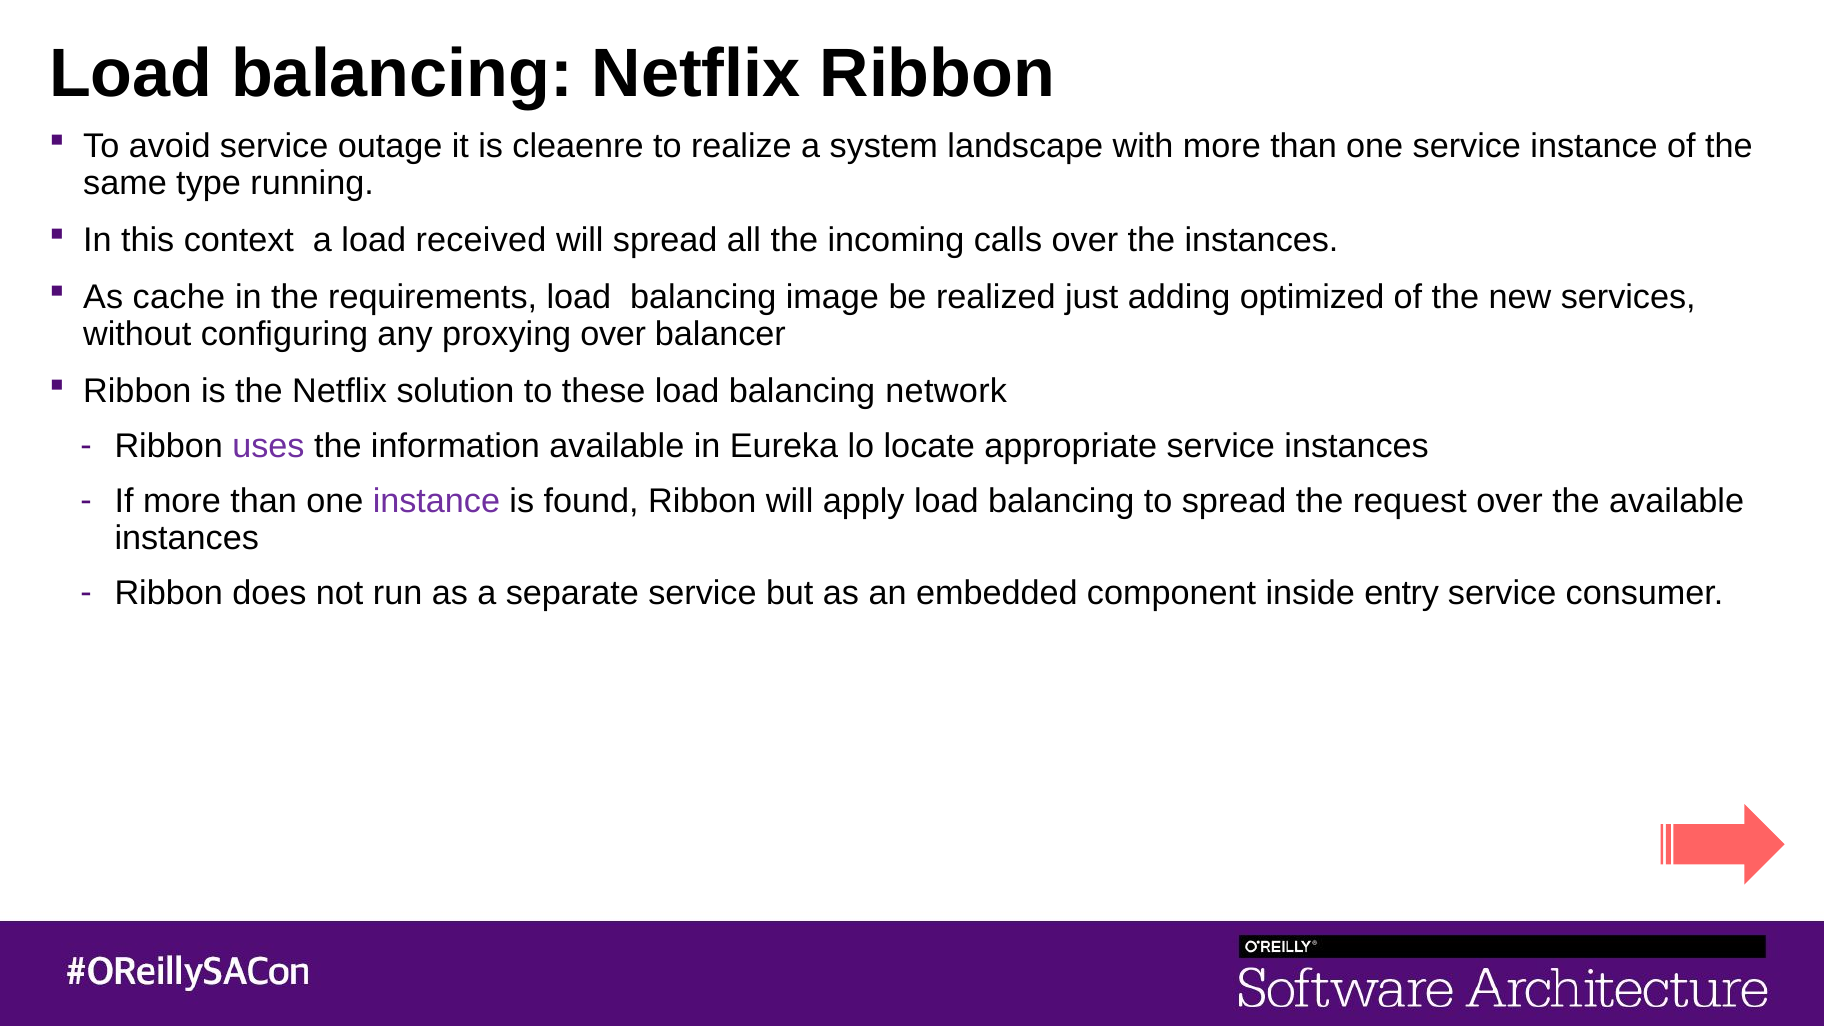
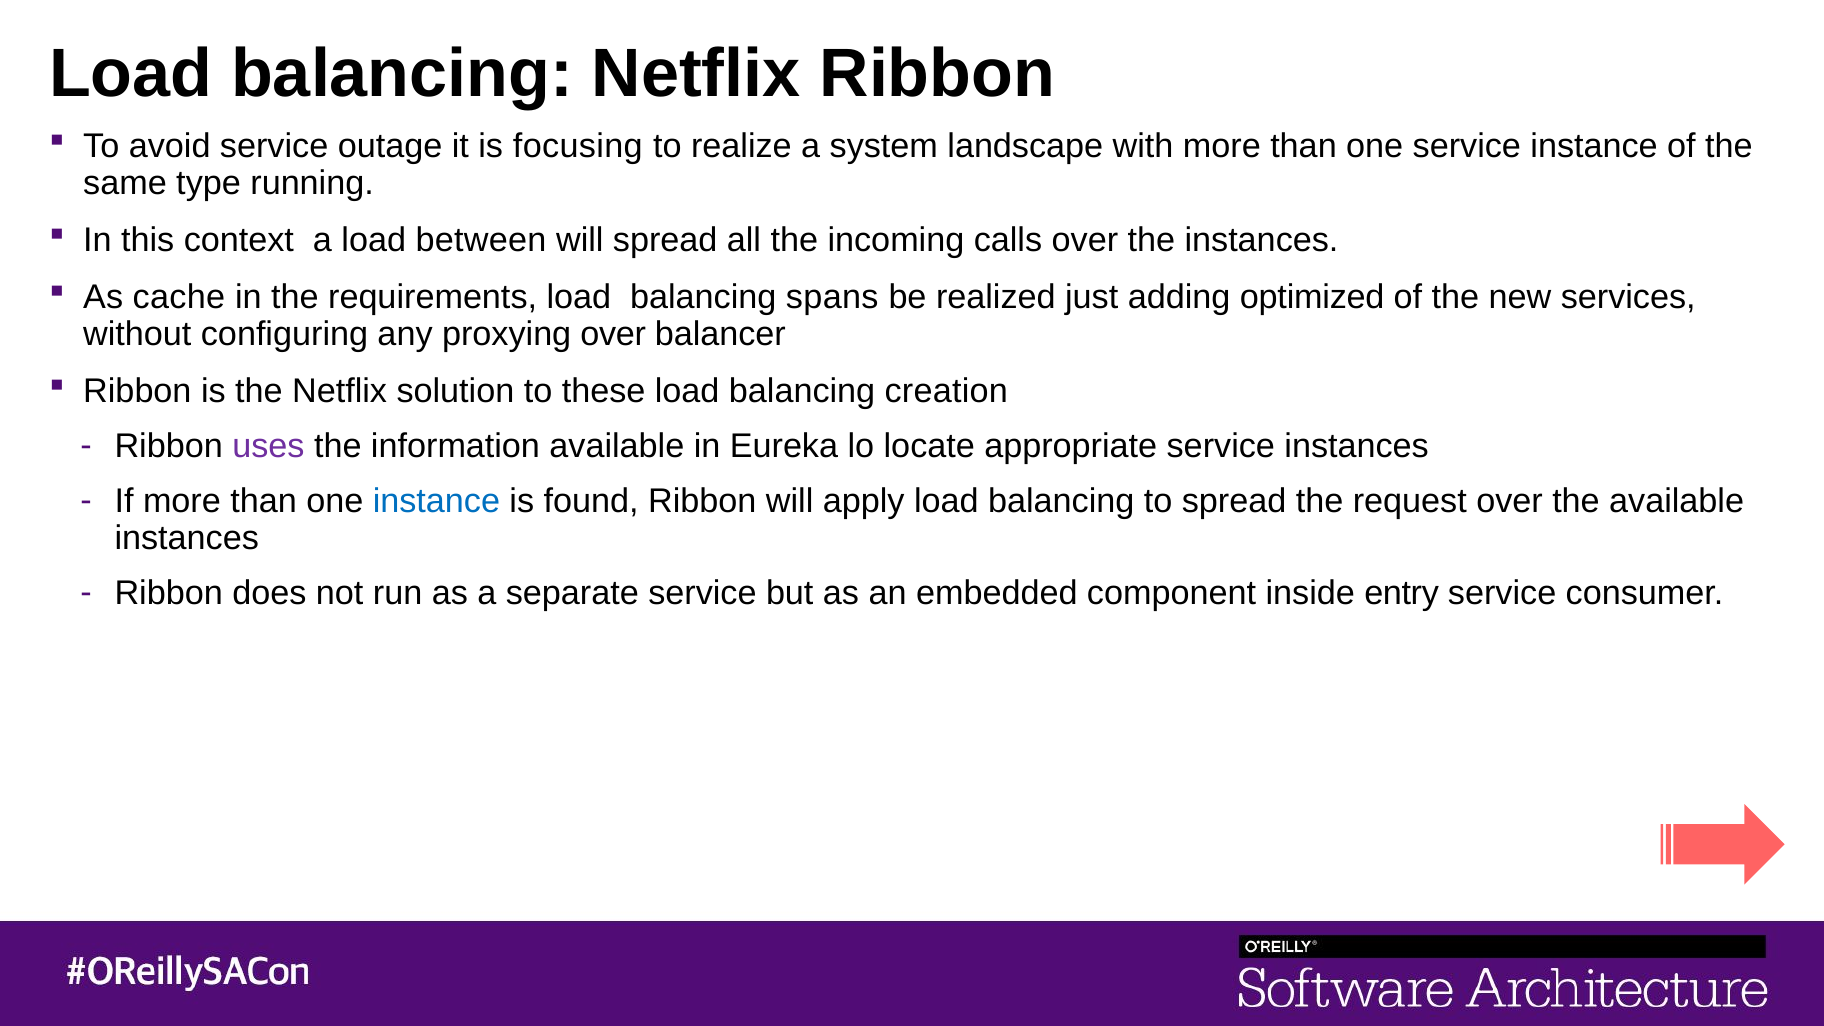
cleaenre: cleaenre -> focusing
received: received -> between
image: image -> spans
network: network -> creation
instance at (436, 501) colour: purple -> blue
